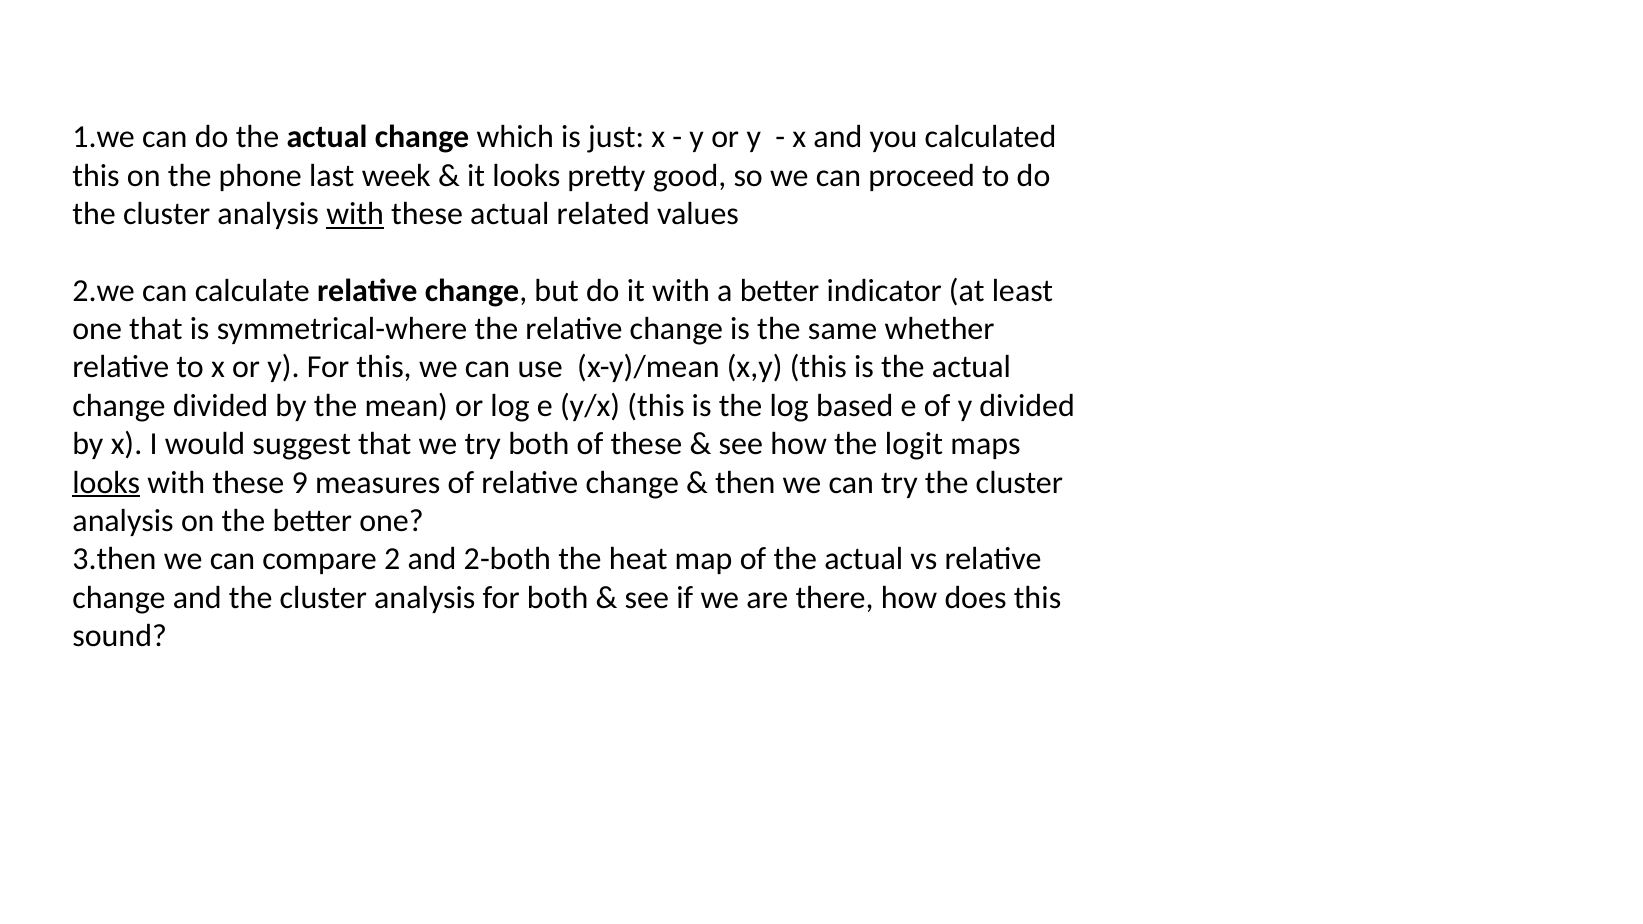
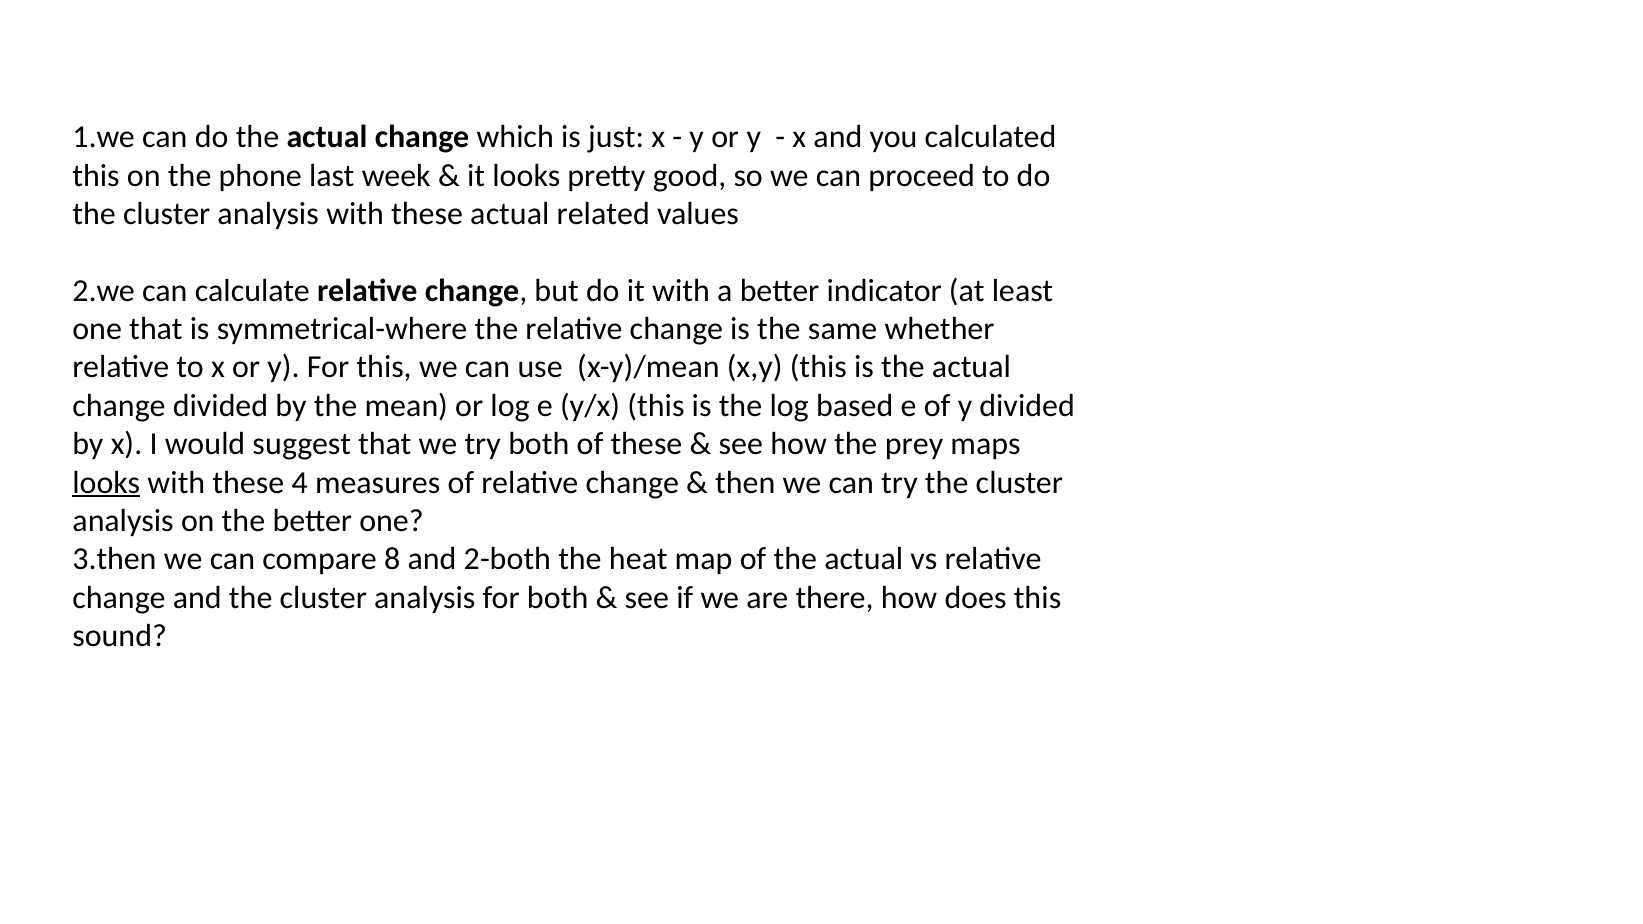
with at (355, 214) underline: present -> none
logit: logit -> prey
9: 9 -> 4
2: 2 -> 8
